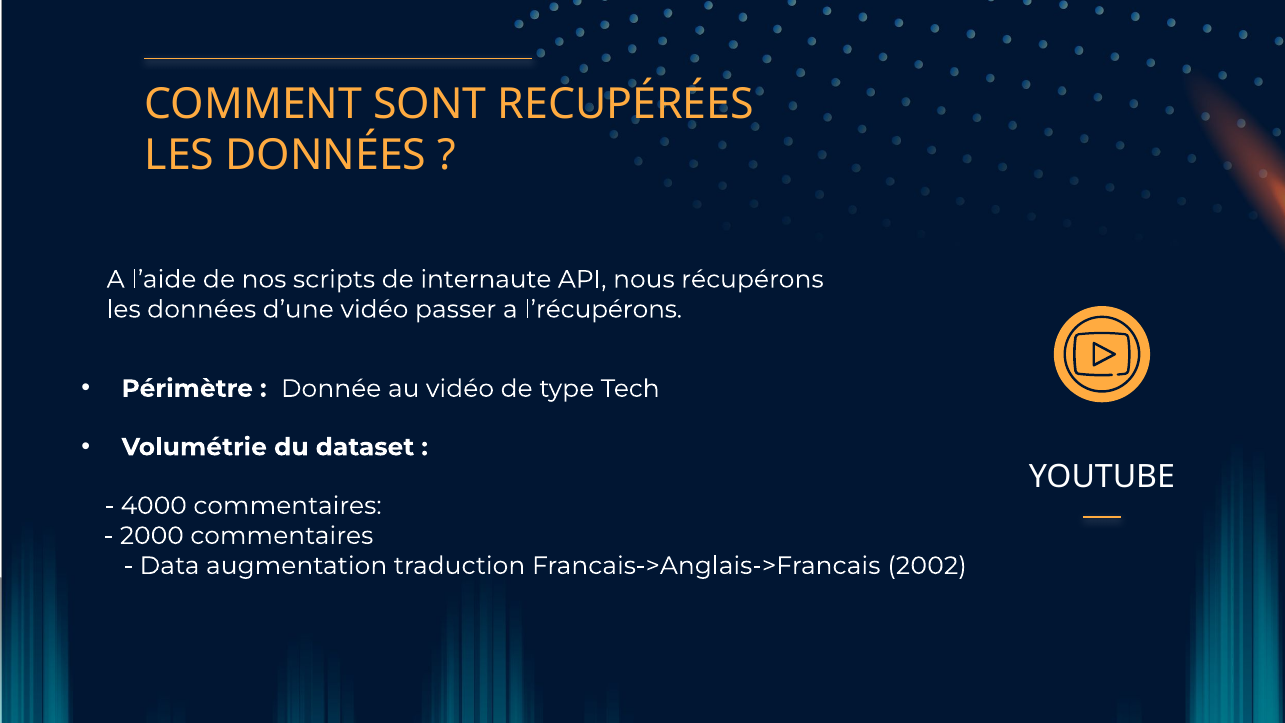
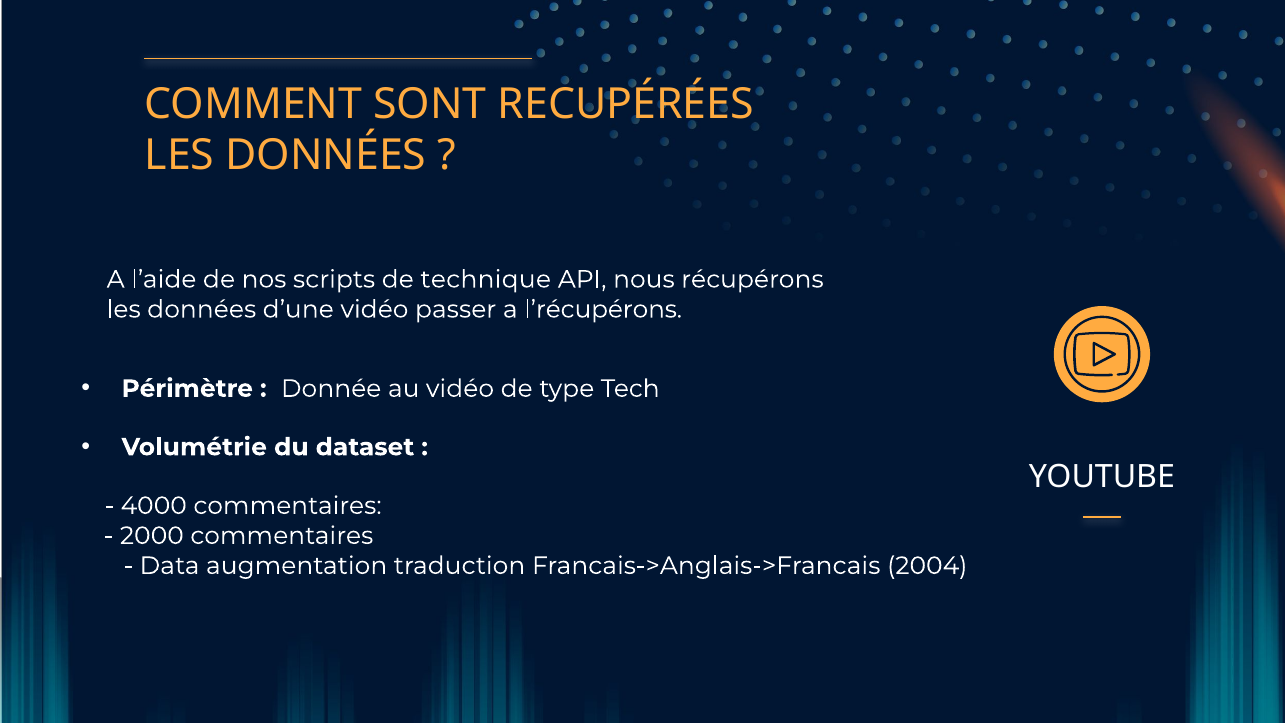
internaute: internaute -> technique
2002: 2002 -> 2004
